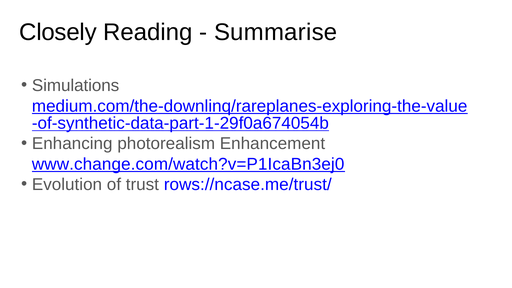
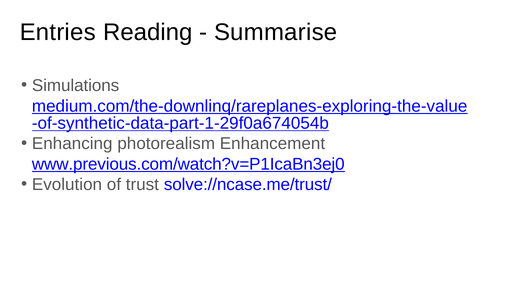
Closely: Closely -> Entries
www.change.com/watch?v=P1IcaBn3ej0: www.change.com/watch?v=P1IcaBn3ej0 -> www.previous.com/watch?v=P1IcaBn3ej0
rows://ncase.me/trust/: rows://ncase.me/trust/ -> solve://ncase.me/trust/
